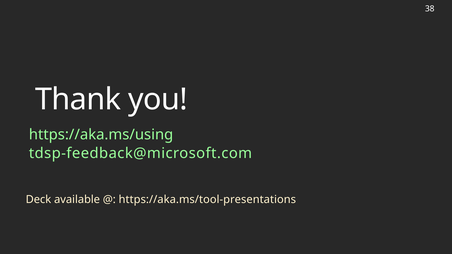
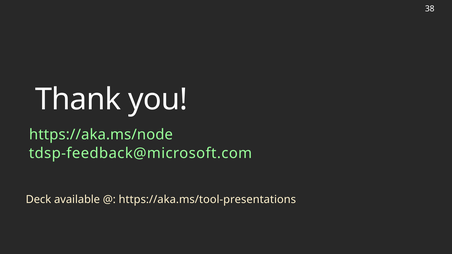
https://aka.ms/using: https://aka.ms/using -> https://aka.ms/node
